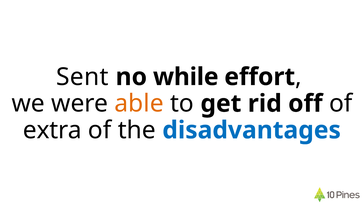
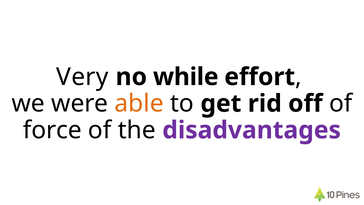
Sent: Sent -> Very
extra: extra -> force
disadvantages colour: blue -> purple
